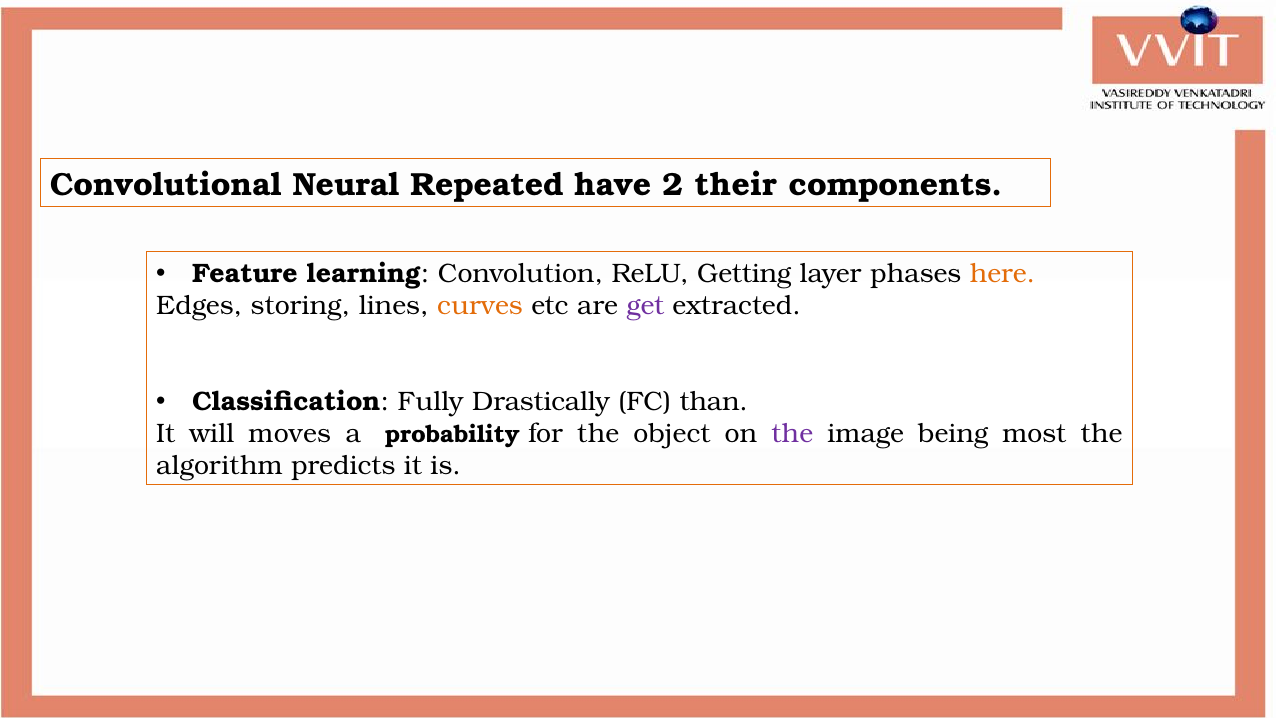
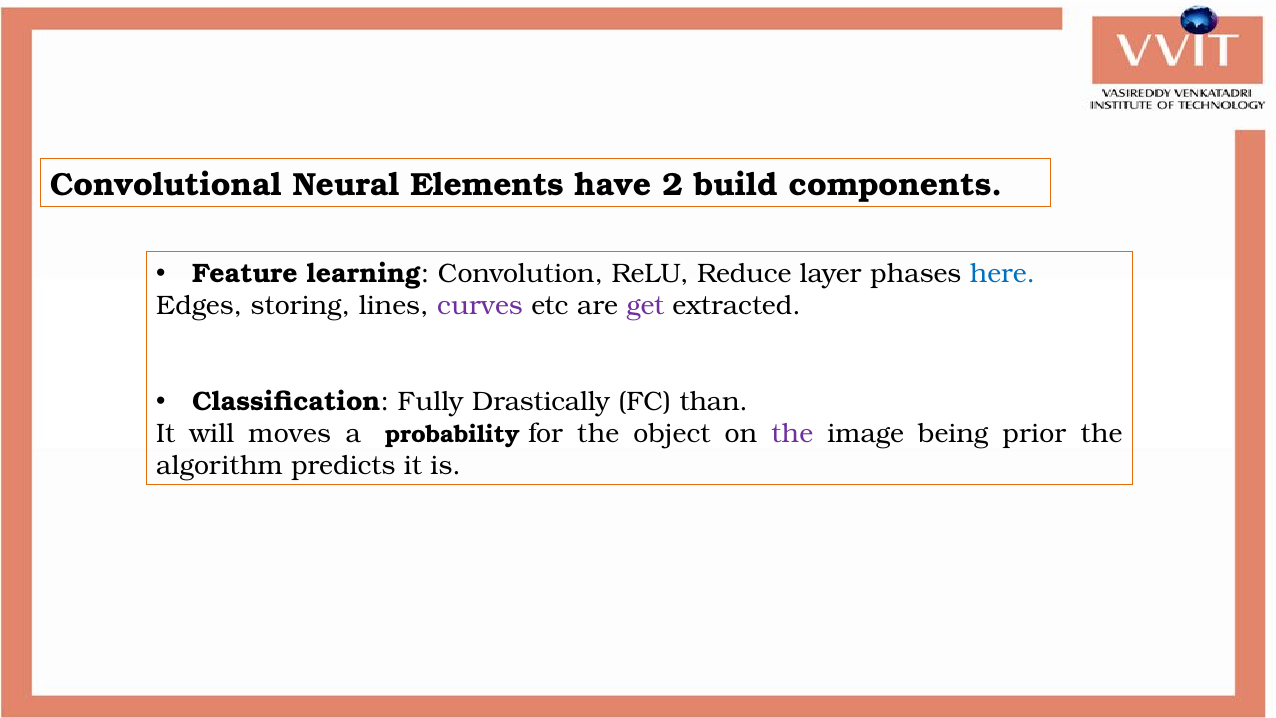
Repeated: Repeated -> Elements
their: their -> build
Getting: Getting -> Reduce
here colour: orange -> blue
curves colour: orange -> purple
most: most -> prior
